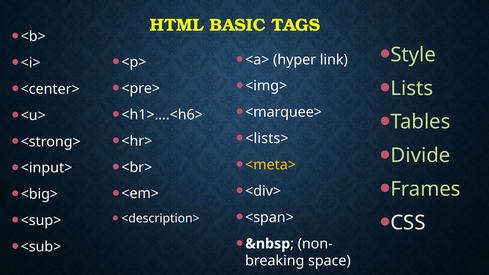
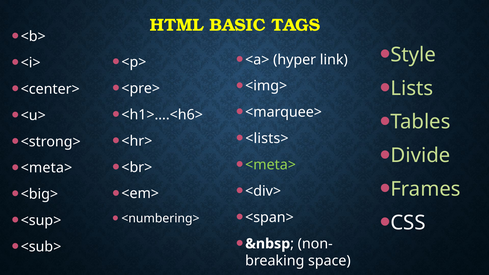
<meta> at (271, 165) colour: yellow -> light green
<input> at (47, 168): <input> -> <meta>
<description>: <description> -> <numbering>
